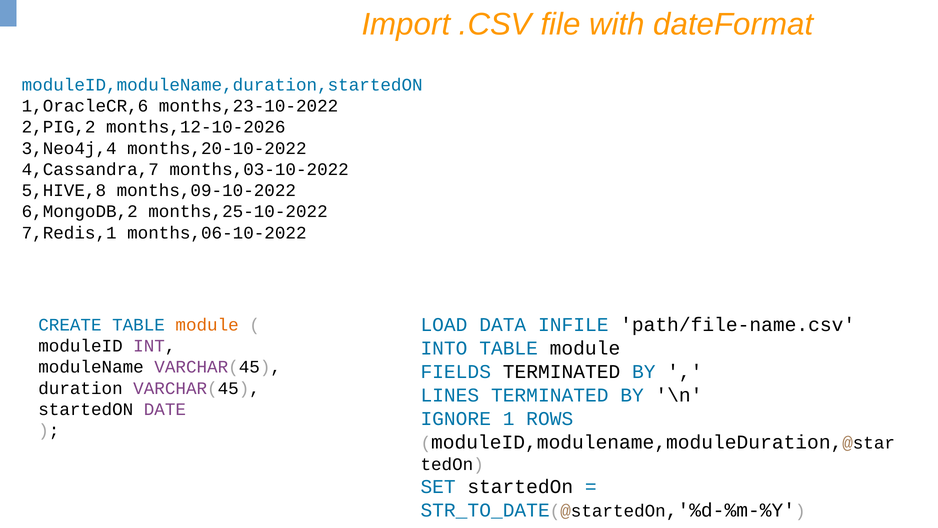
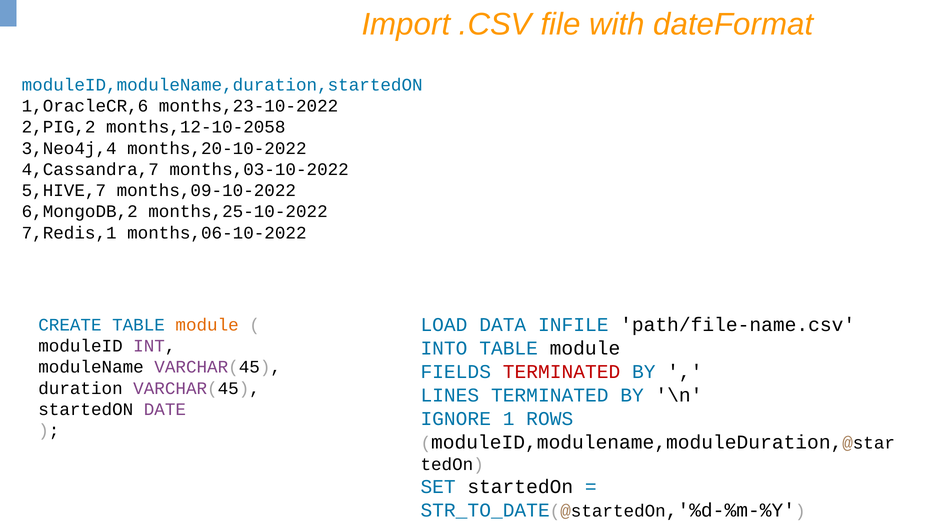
months,12-10-2026: months,12-10-2026 -> months,12-10-2058
5,HIVE,8: 5,HIVE,8 -> 5,HIVE,7
TERMINATED at (562, 372) colour: black -> red
